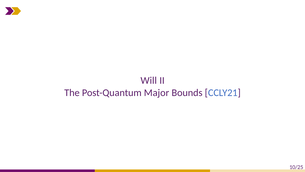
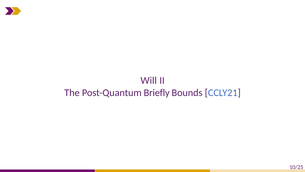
Major: Major -> Briefly
